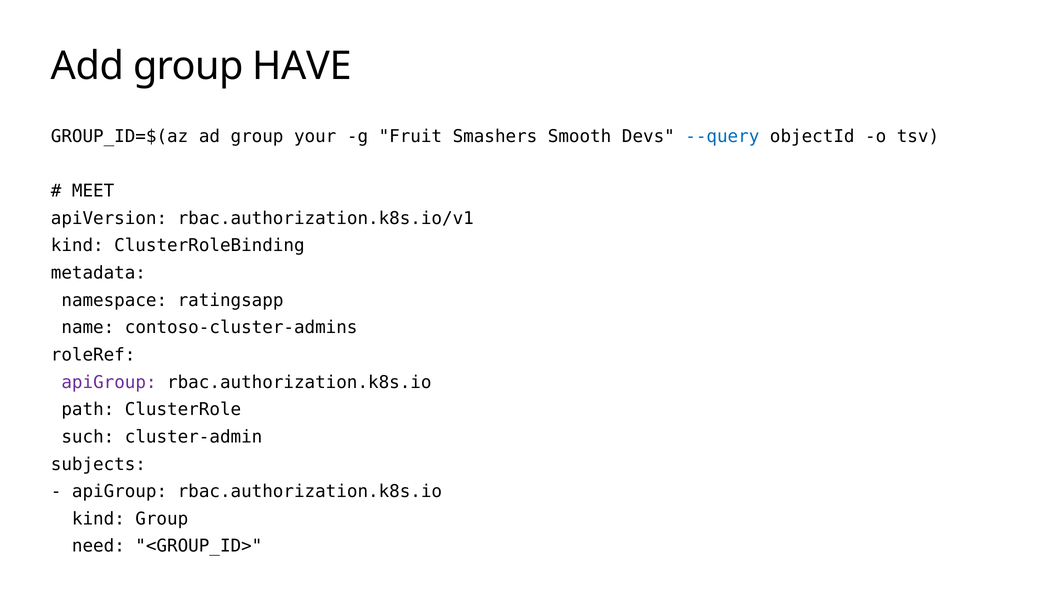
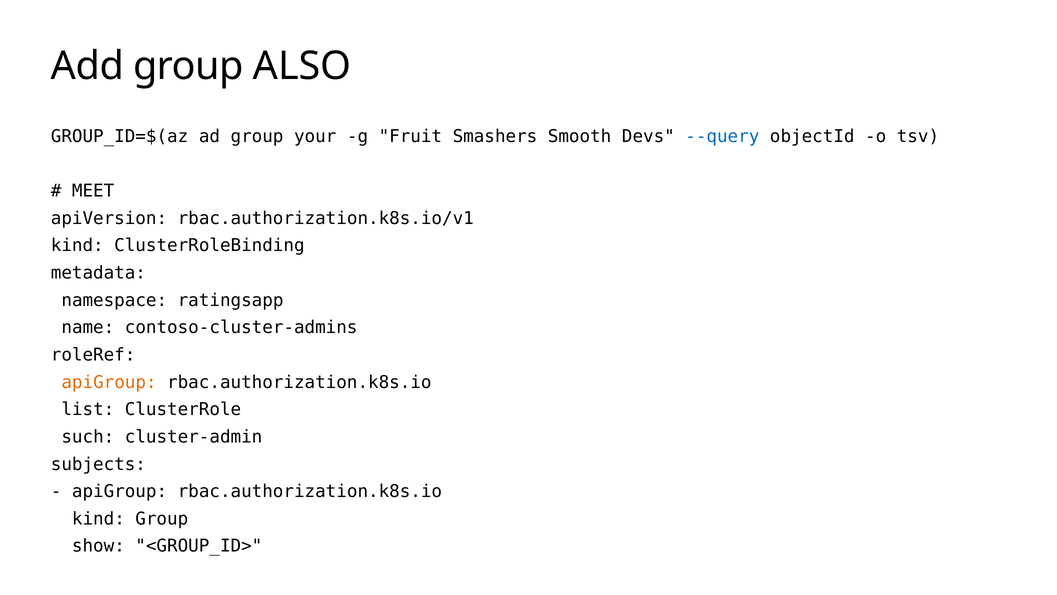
HAVE: HAVE -> ALSO
apiGroup at (109, 382) colour: purple -> orange
path: path -> list
need: need -> show
